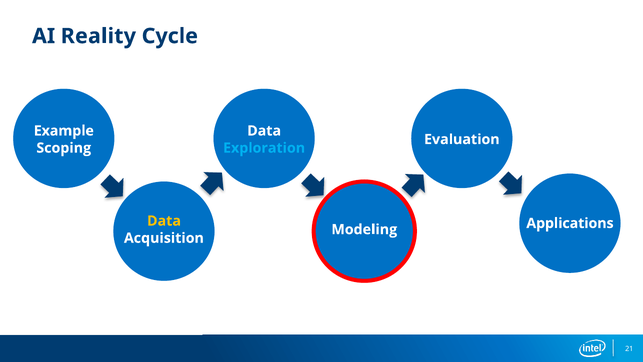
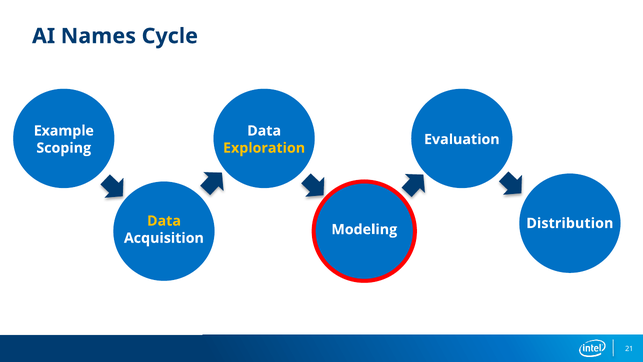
Reality: Reality -> Names
Exploration colour: light blue -> yellow
Applications: Applications -> Distribution
